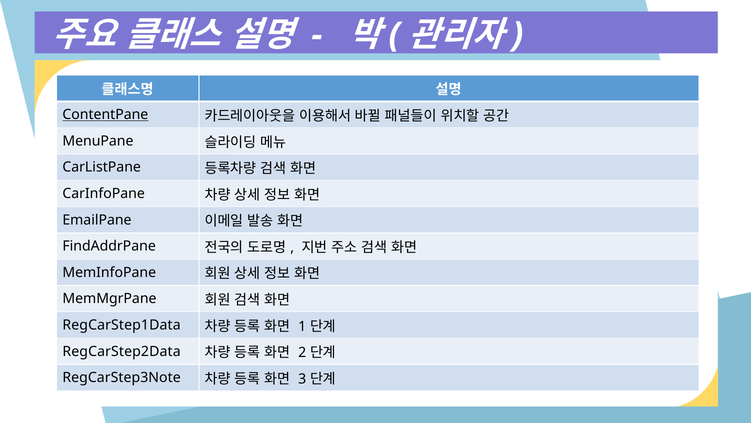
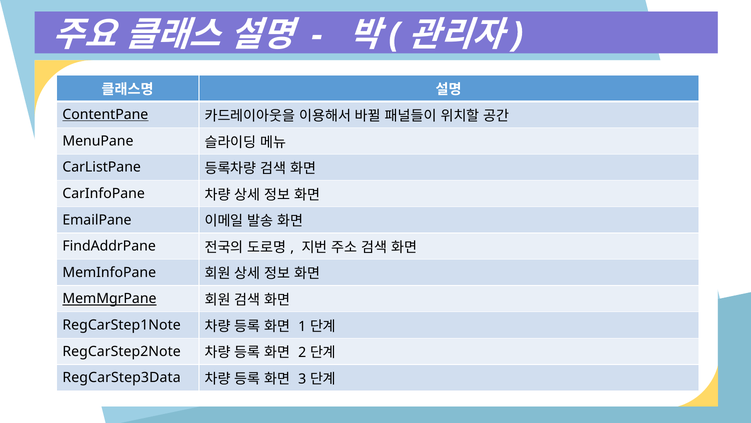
MemMgrPane underline: none -> present
RegCarStep1Data: RegCarStep1Data -> RegCarStep1Note
RegCarStep2Data: RegCarStep2Data -> RegCarStep2Note
RegCarStep3Note: RegCarStep3Note -> RegCarStep3Data
